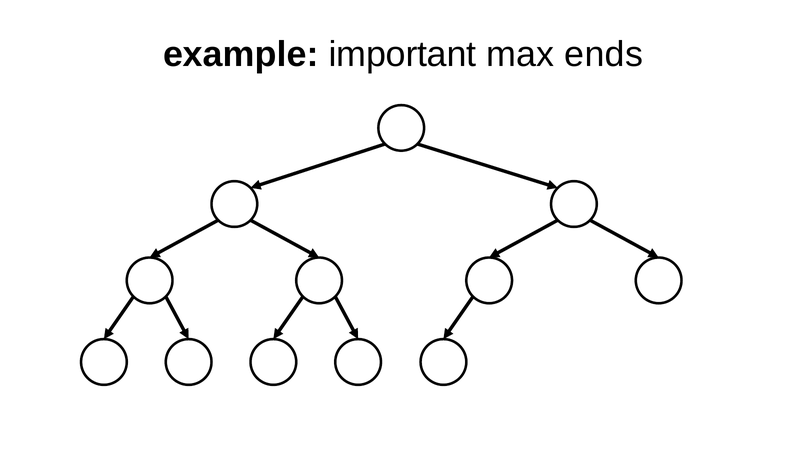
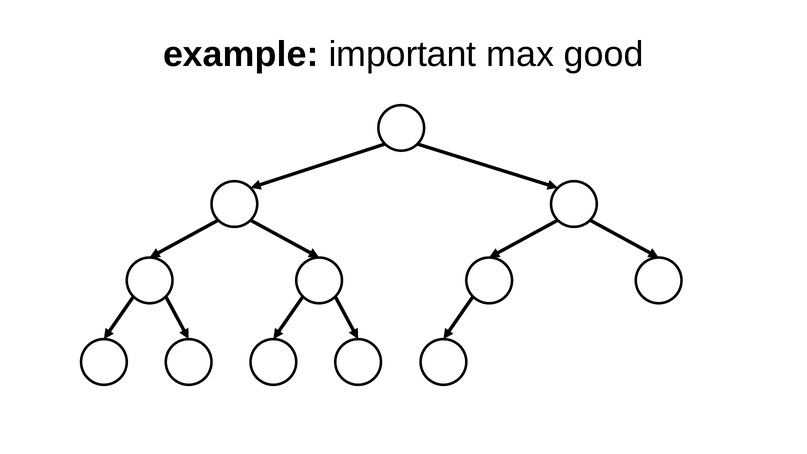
ends: ends -> good
